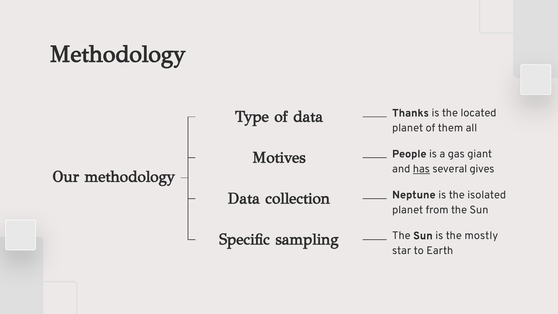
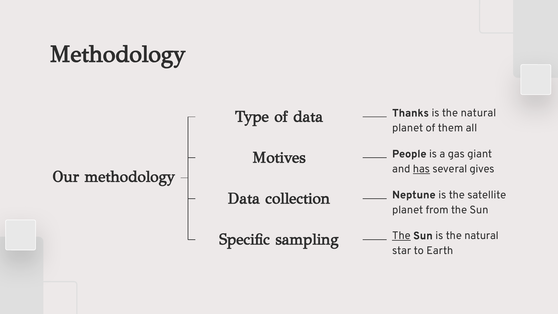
located at (478, 113): located -> natural
isolated: isolated -> satellite
The at (401, 236) underline: none -> present
Sun is the mostly: mostly -> natural
